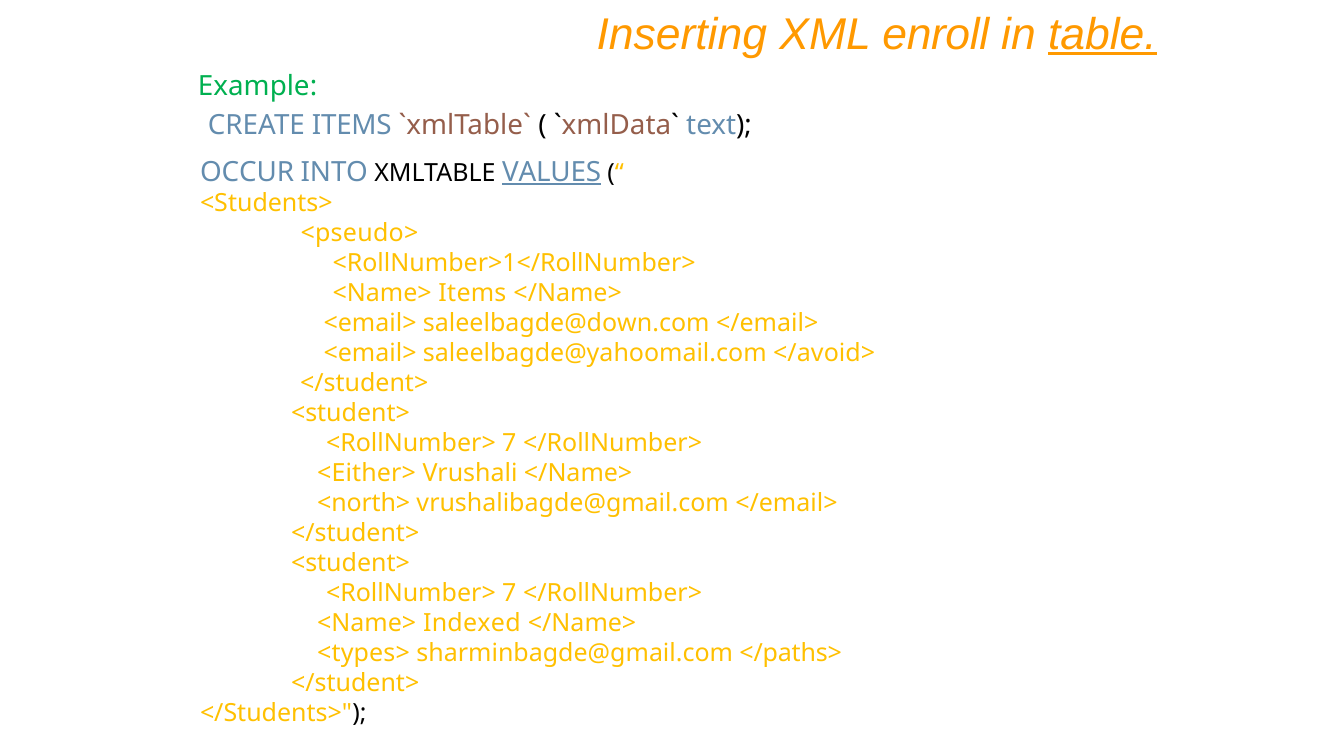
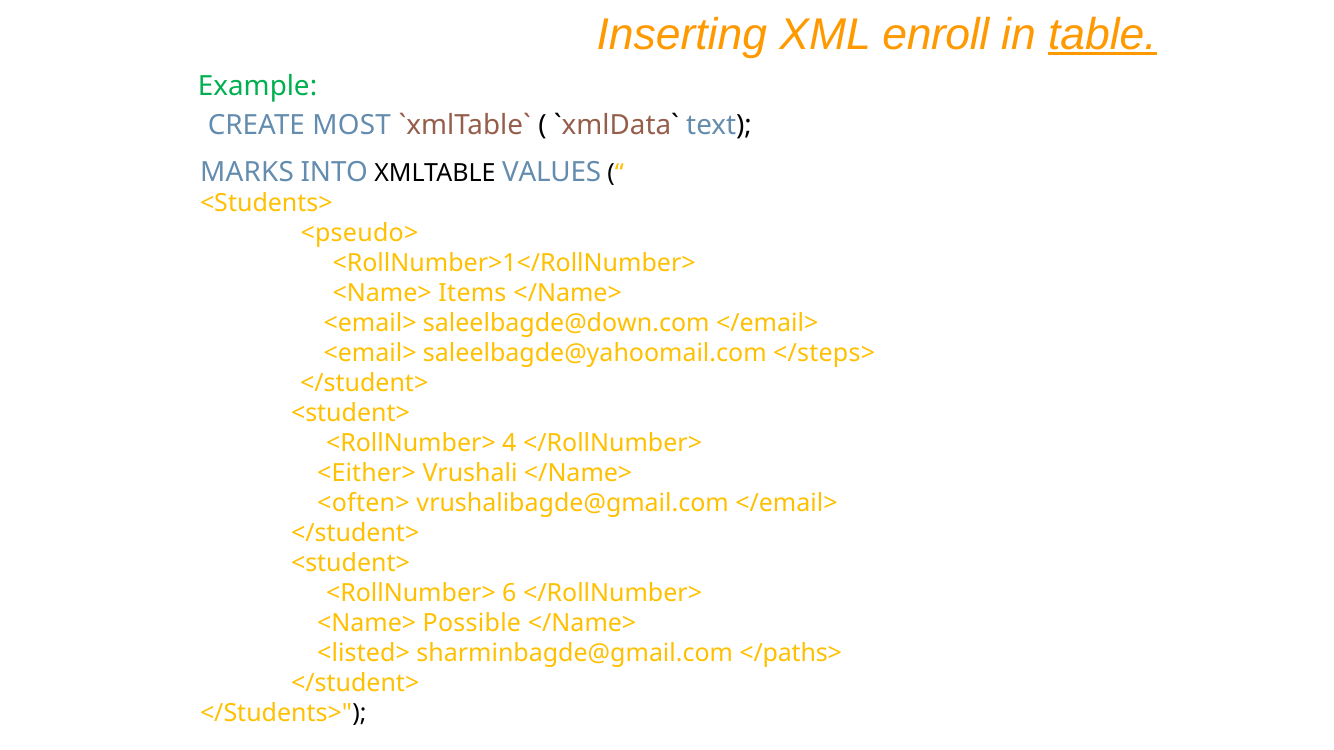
CREATE ITEMS: ITEMS -> MOST
OCCUR: OCCUR -> MARKS
VALUES underline: present -> none
</avoid>: </avoid> -> </steps>
7 at (509, 444): 7 -> 4
<north>: <north> -> <often>
7 at (509, 594): 7 -> 6
Indexed: Indexed -> Possible
<types>: <types> -> <listed>
